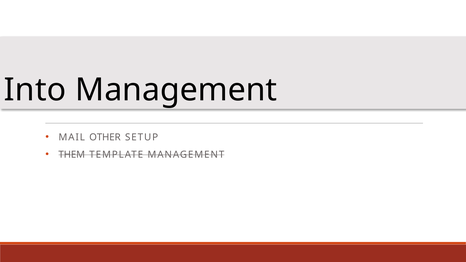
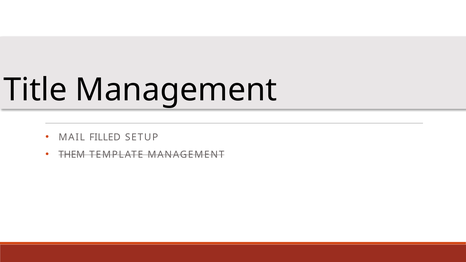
Into: Into -> Title
OTHER: OTHER -> FILLED
